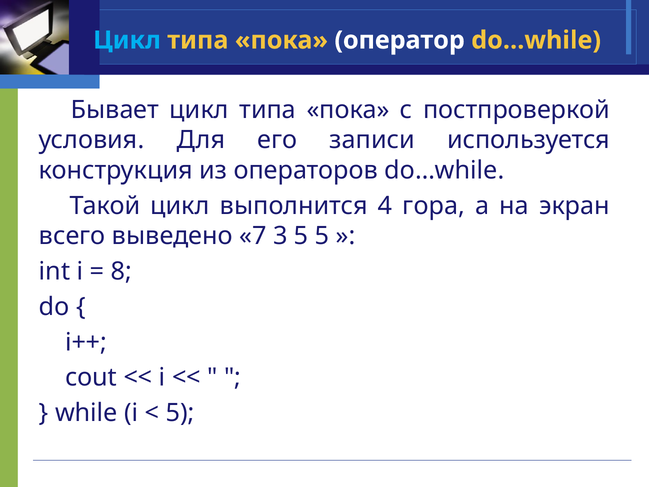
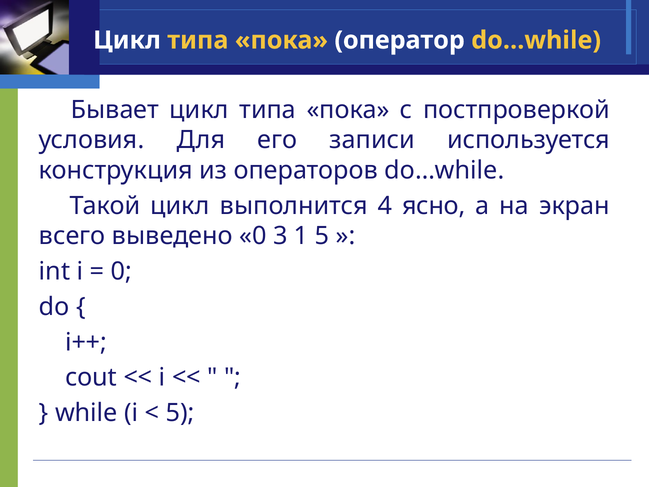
Цикл at (127, 40) colour: light blue -> white
гора: гора -> ясно
выведено 7: 7 -> 0
3 5: 5 -> 1
8 at (121, 271): 8 -> 0
